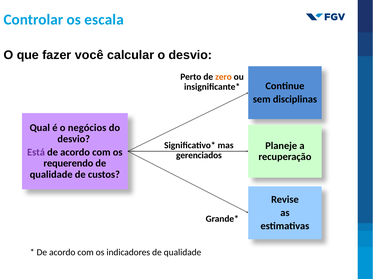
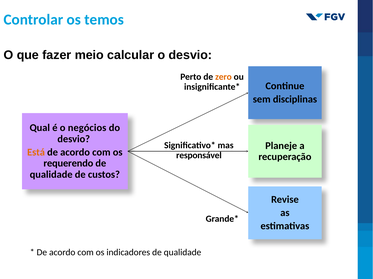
escala: escala -> temos
você: você -> meio
Está colour: purple -> orange
gerenciados: gerenciados -> responsável
